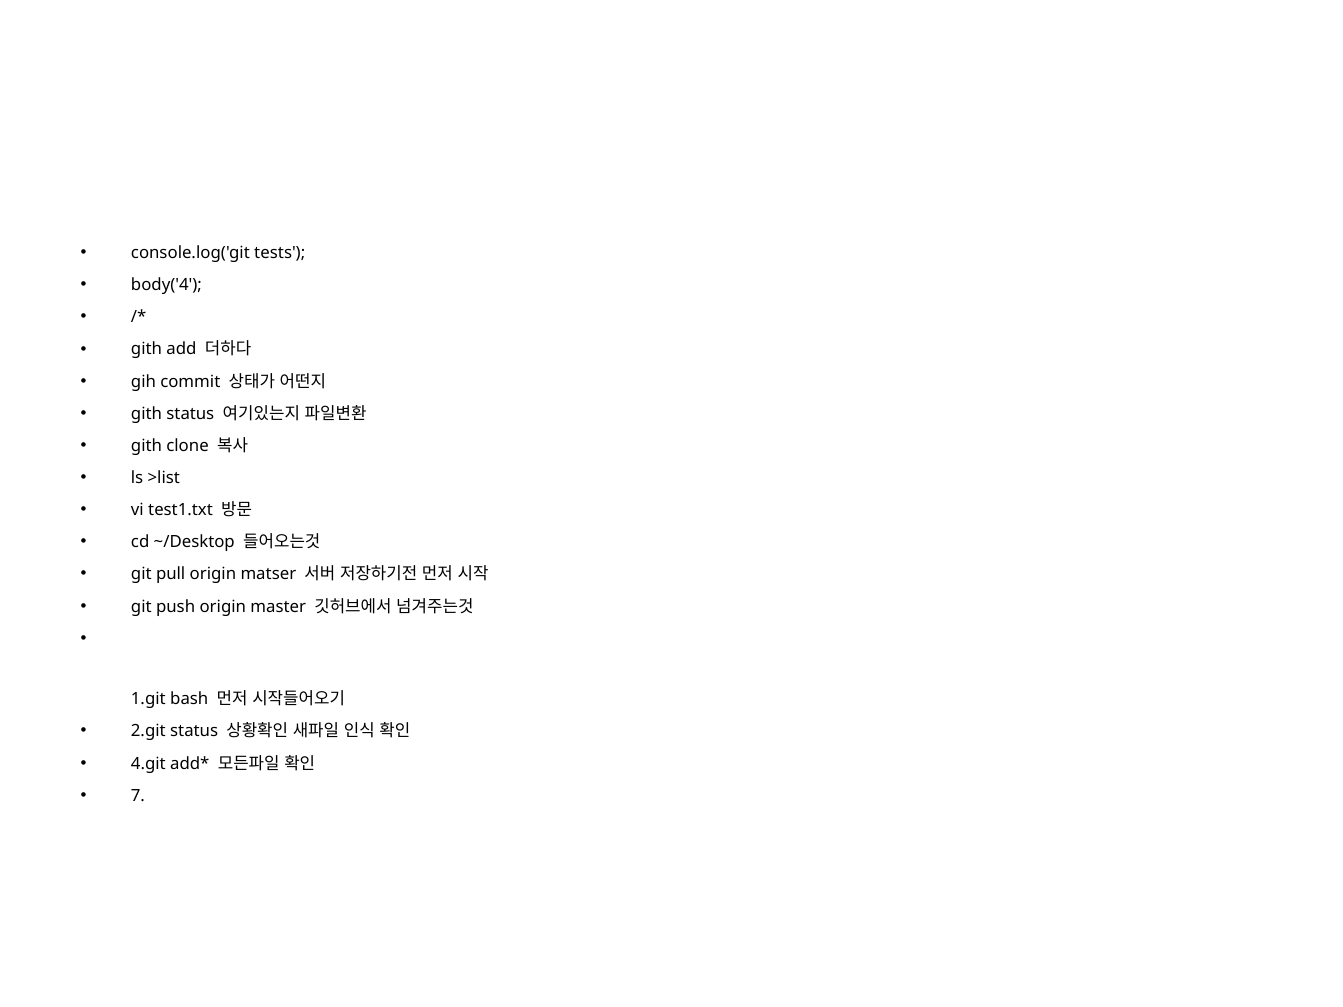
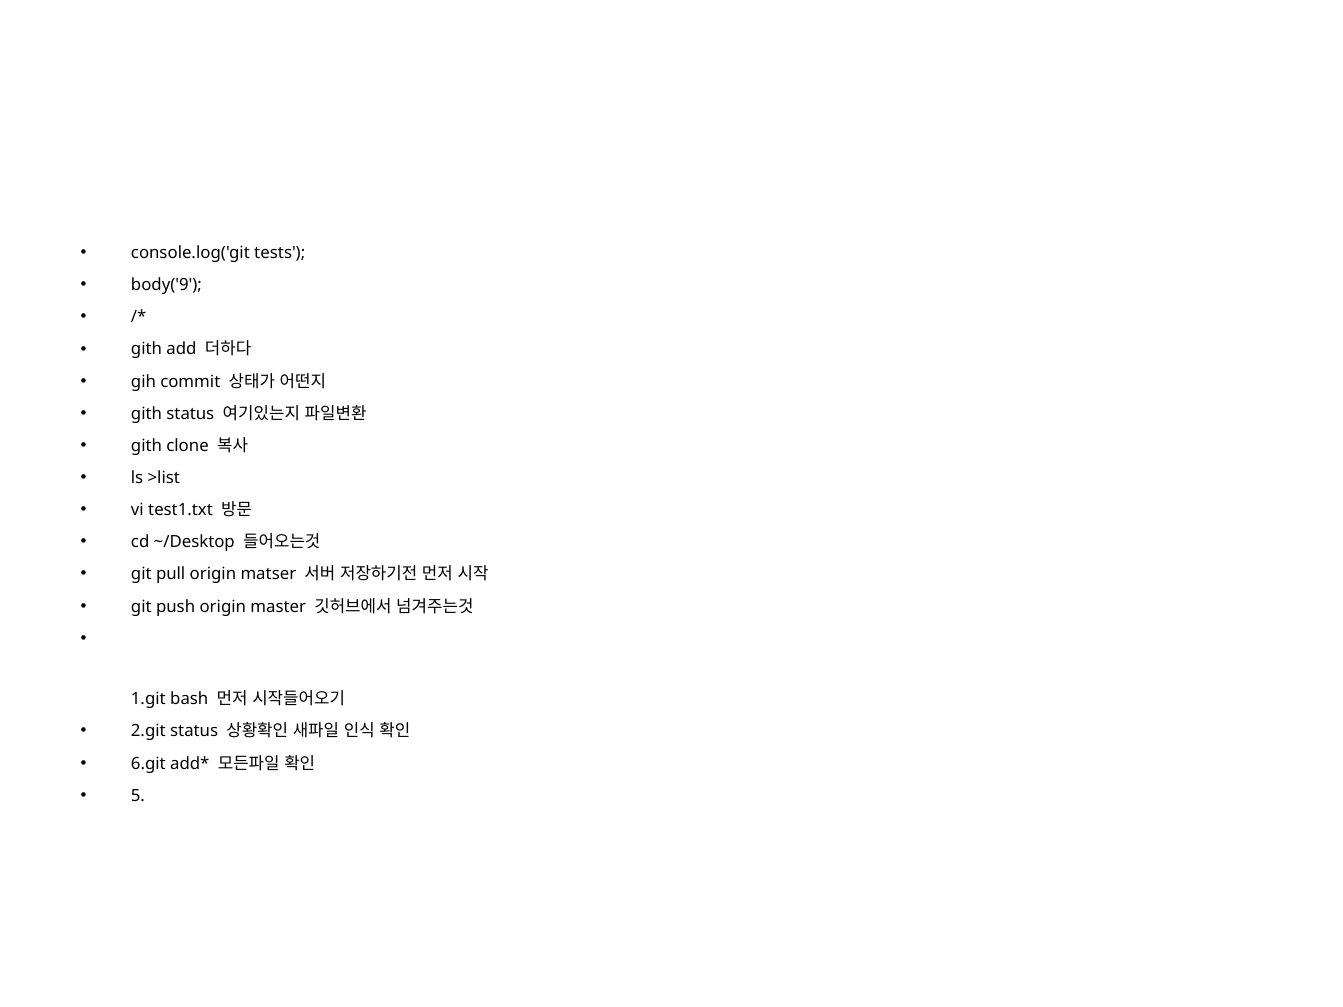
body('4: body('4 -> body('9
4.git: 4.git -> 6.git
7: 7 -> 5
